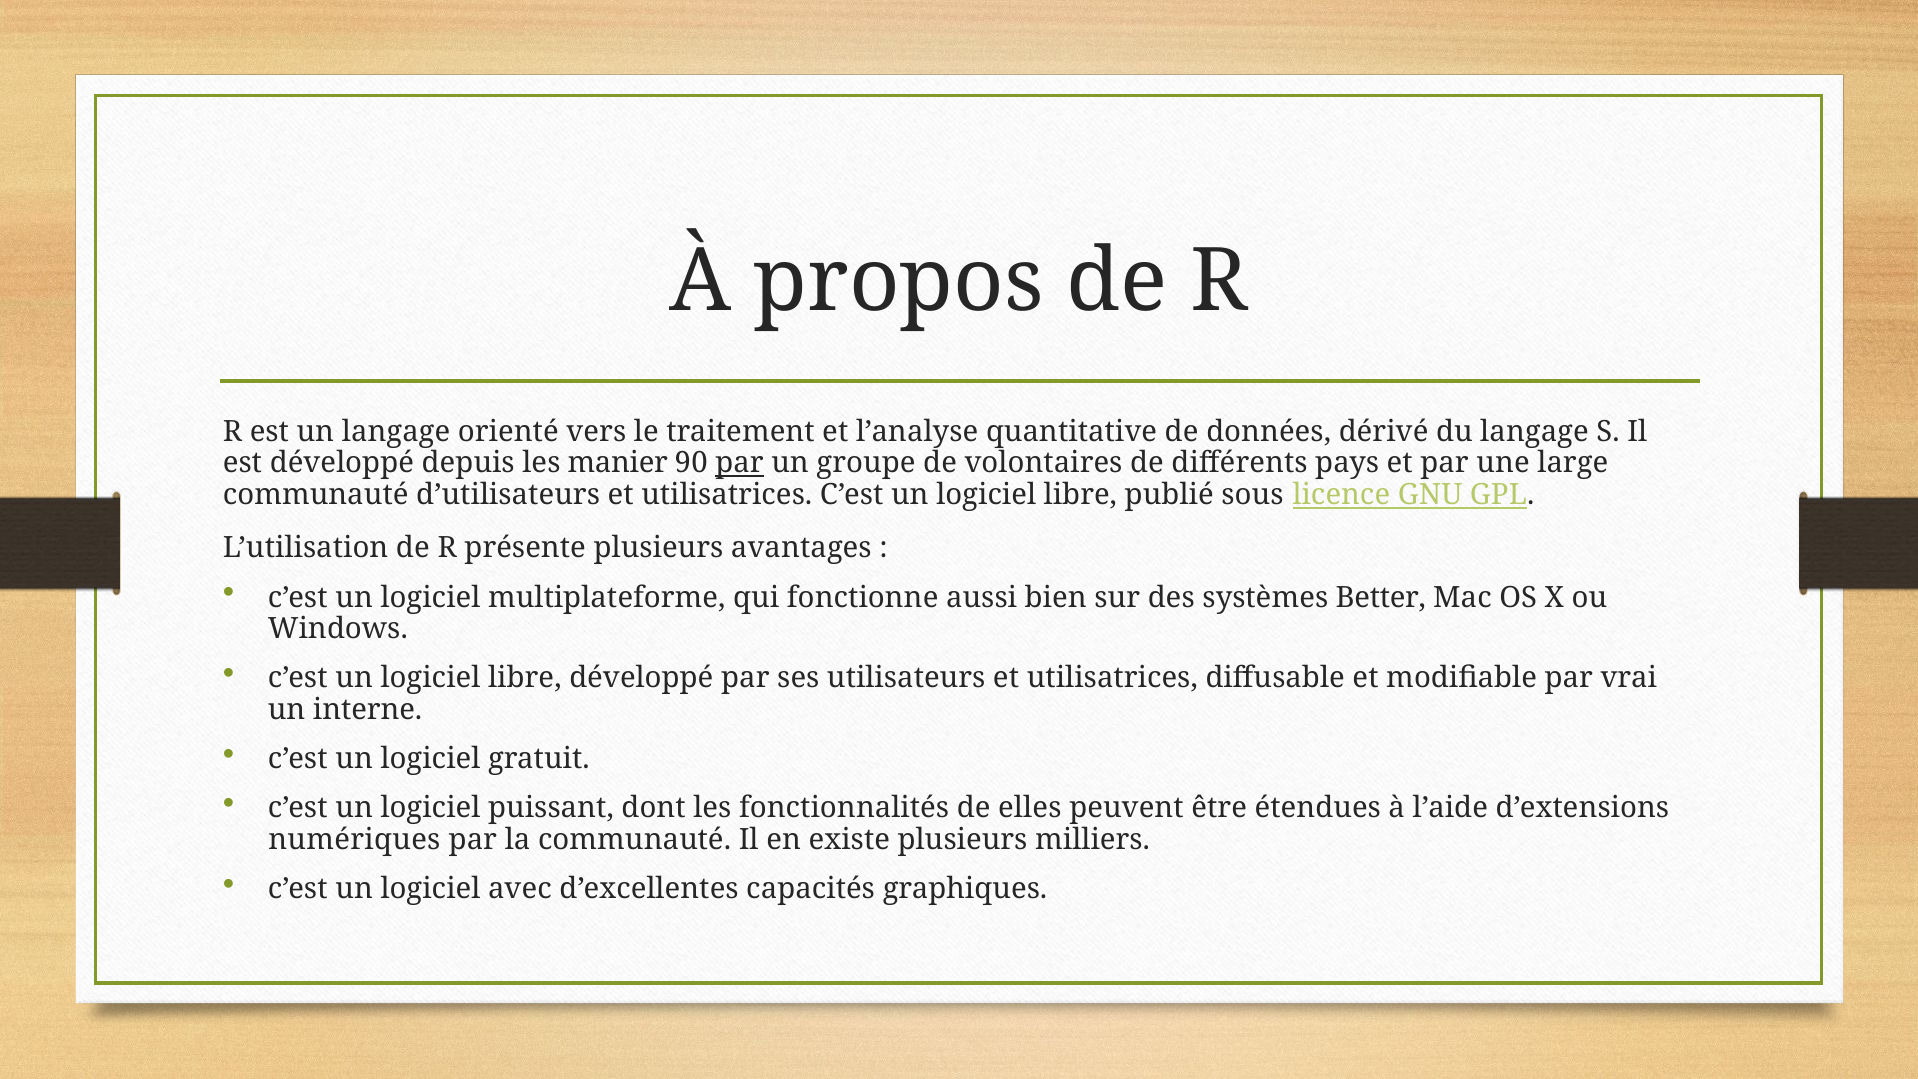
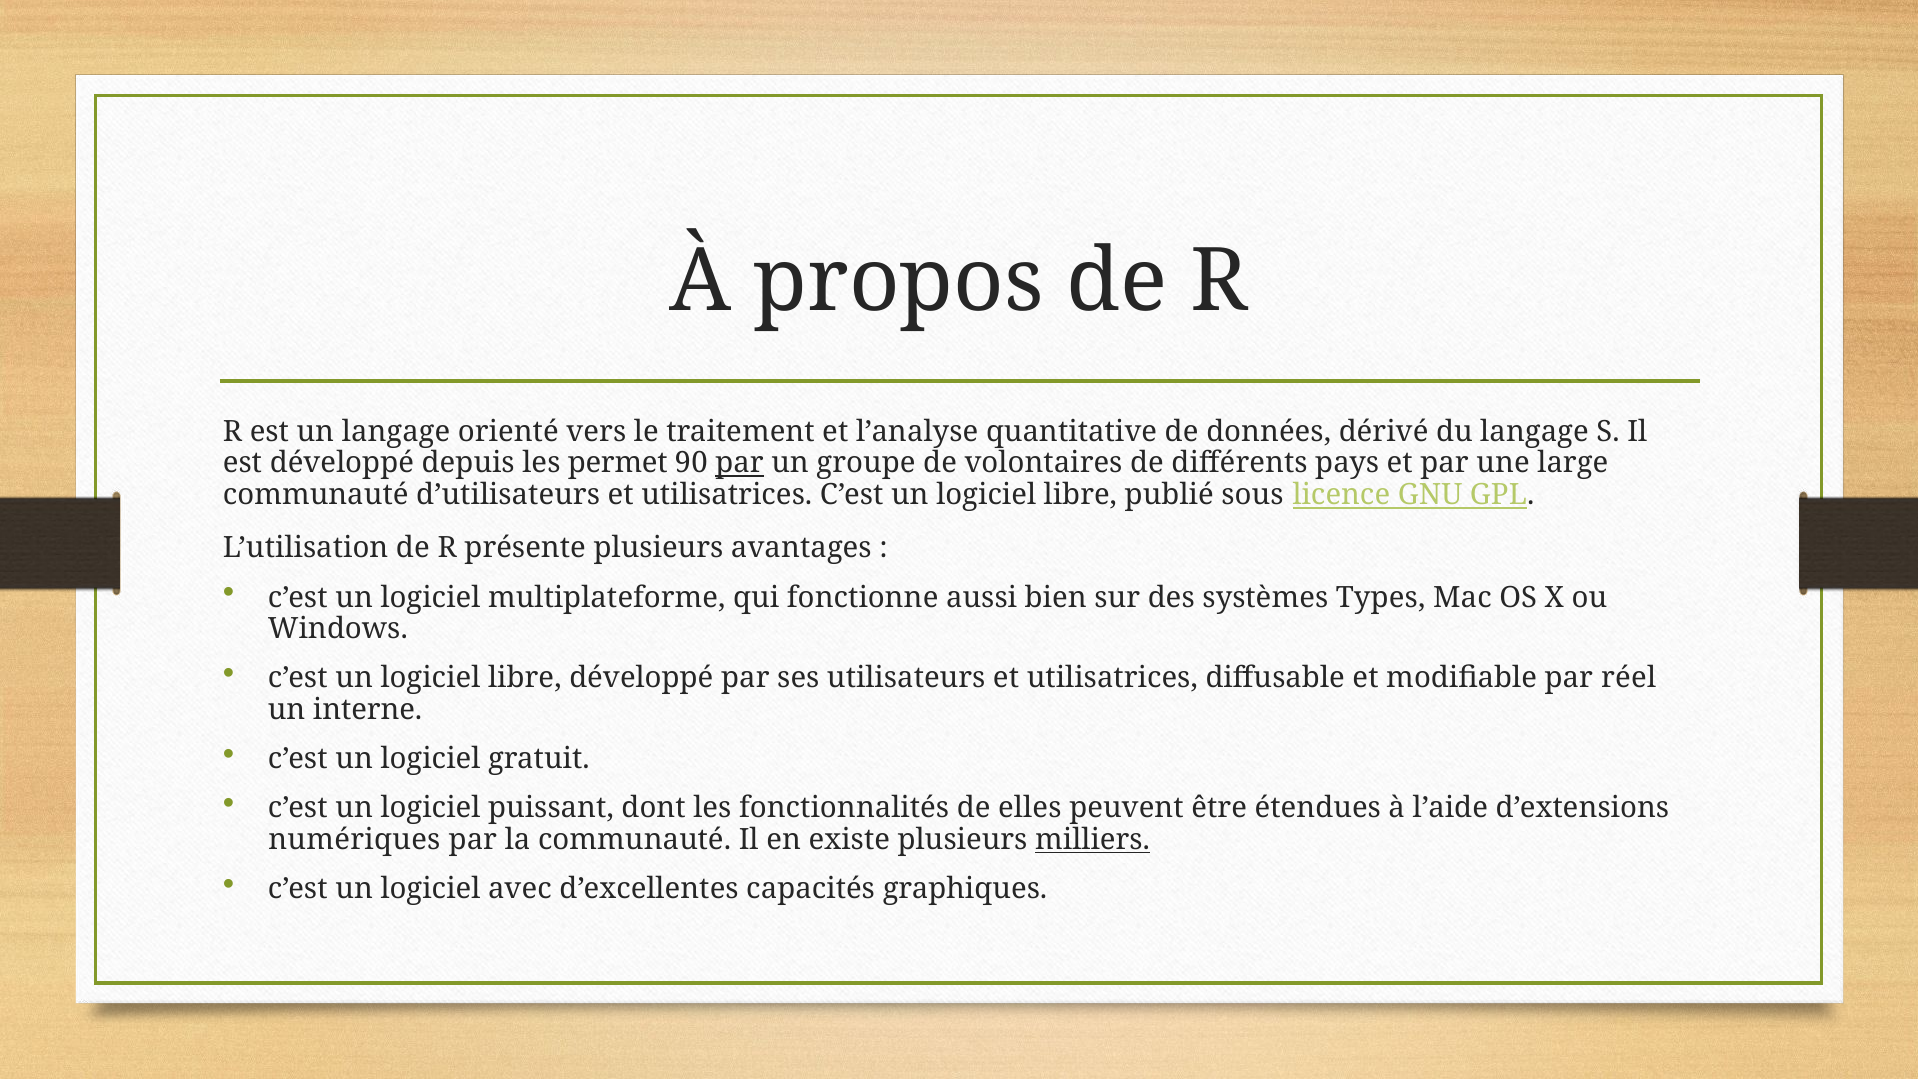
manier: manier -> permet
Better: Better -> Types
vrai: vrai -> réel
milliers underline: none -> present
